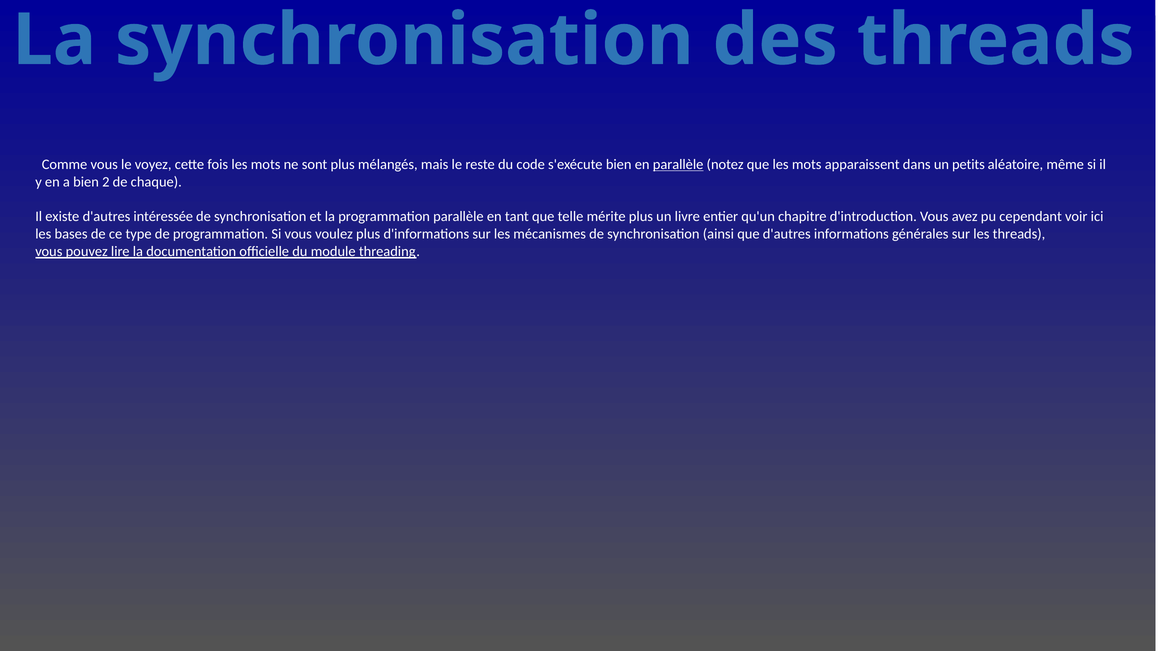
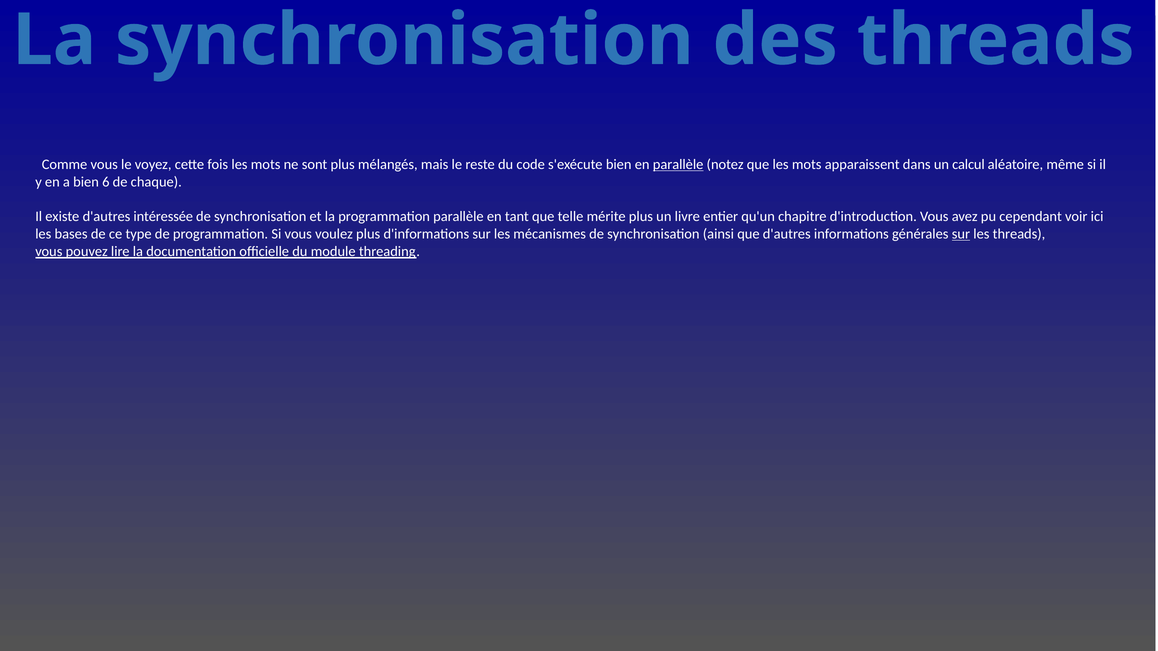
petits: petits -> calcul
2: 2 -> 6
sur at (961, 234) underline: none -> present
